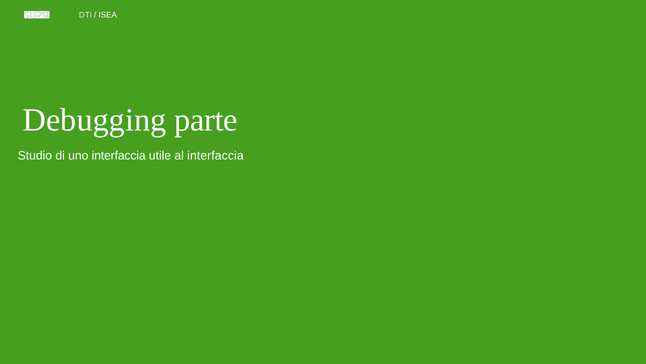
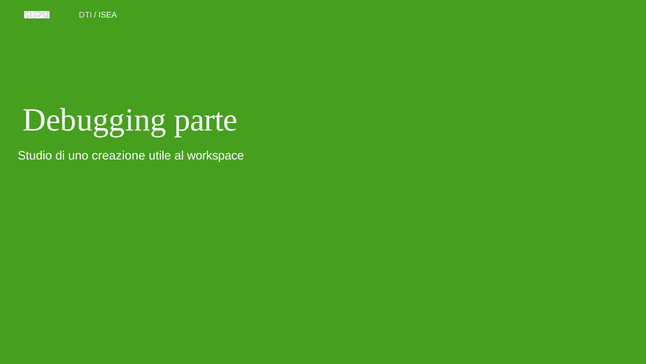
uno interfaccia: interfaccia -> creazione
al interfaccia: interfaccia -> workspace
